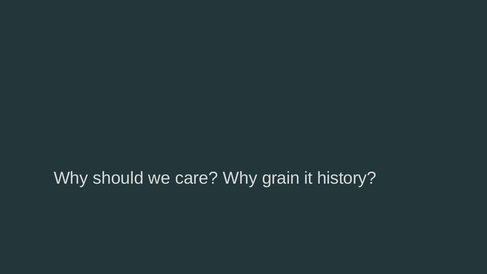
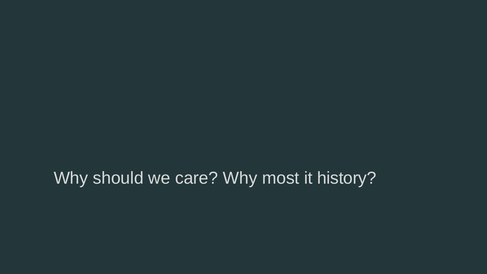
grain: grain -> most
